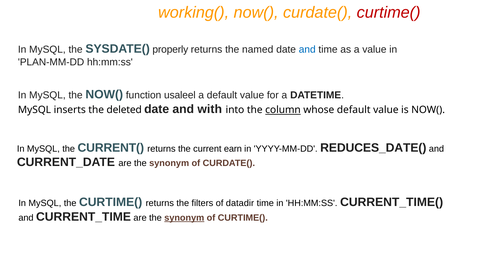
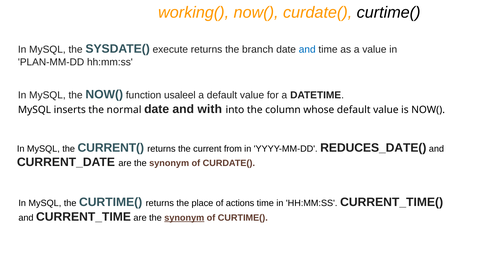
curtime( at (389, 13) colour: red -> black
properly: properly -> execute
named: named -> branch
deleted: deleted -> normal
column underline: present -> none
earn: earn -> from
filters: filters -> place
datadir: datadir -> actions
